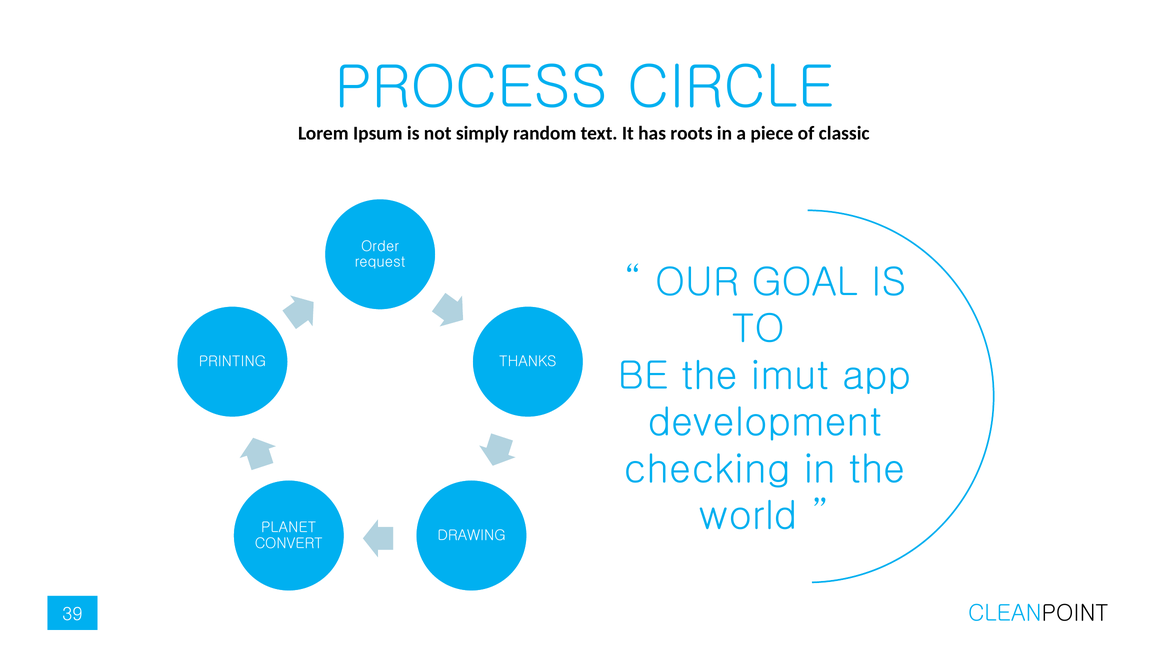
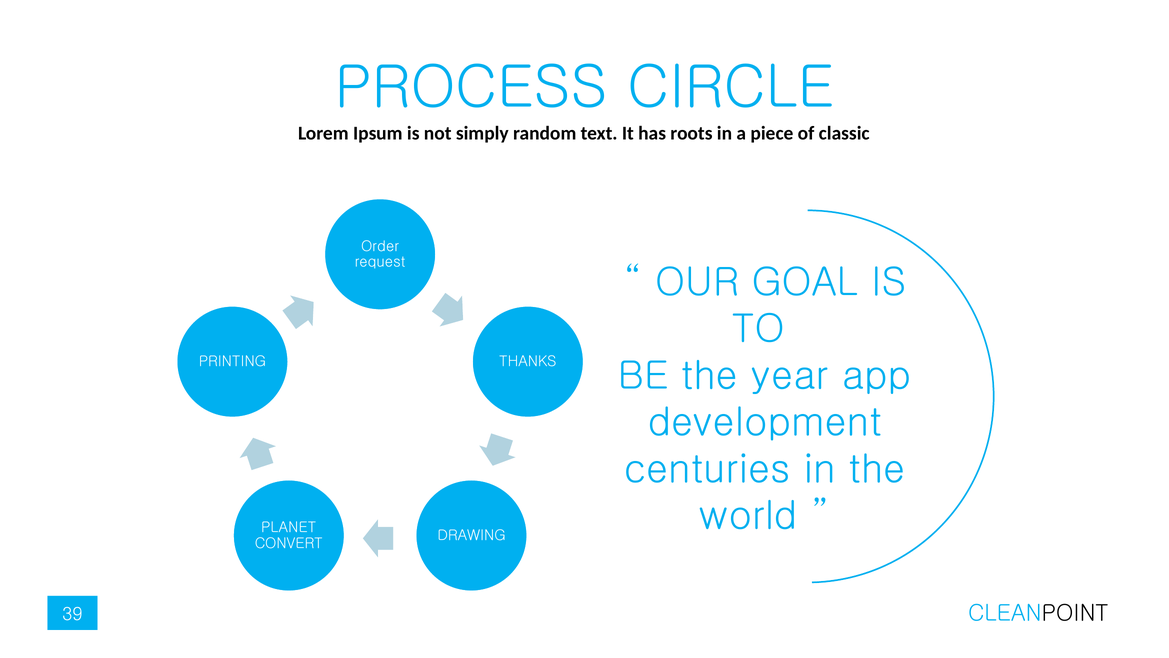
imut: imut -> year
checking: checking -> centuries
